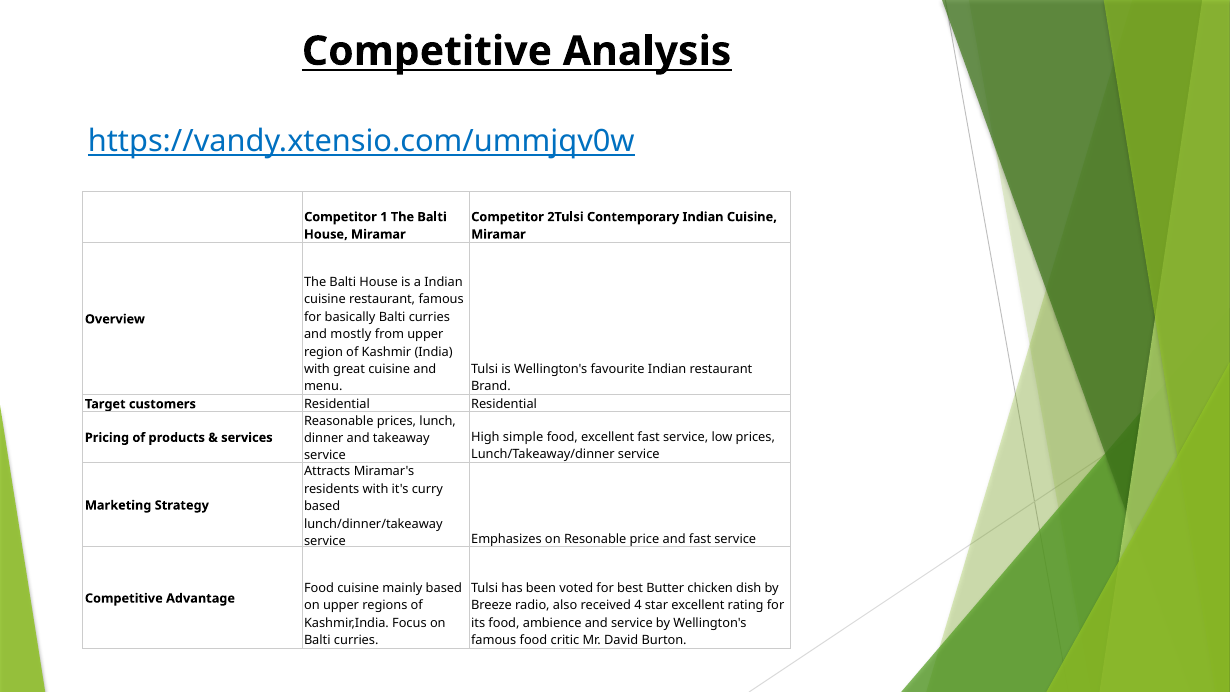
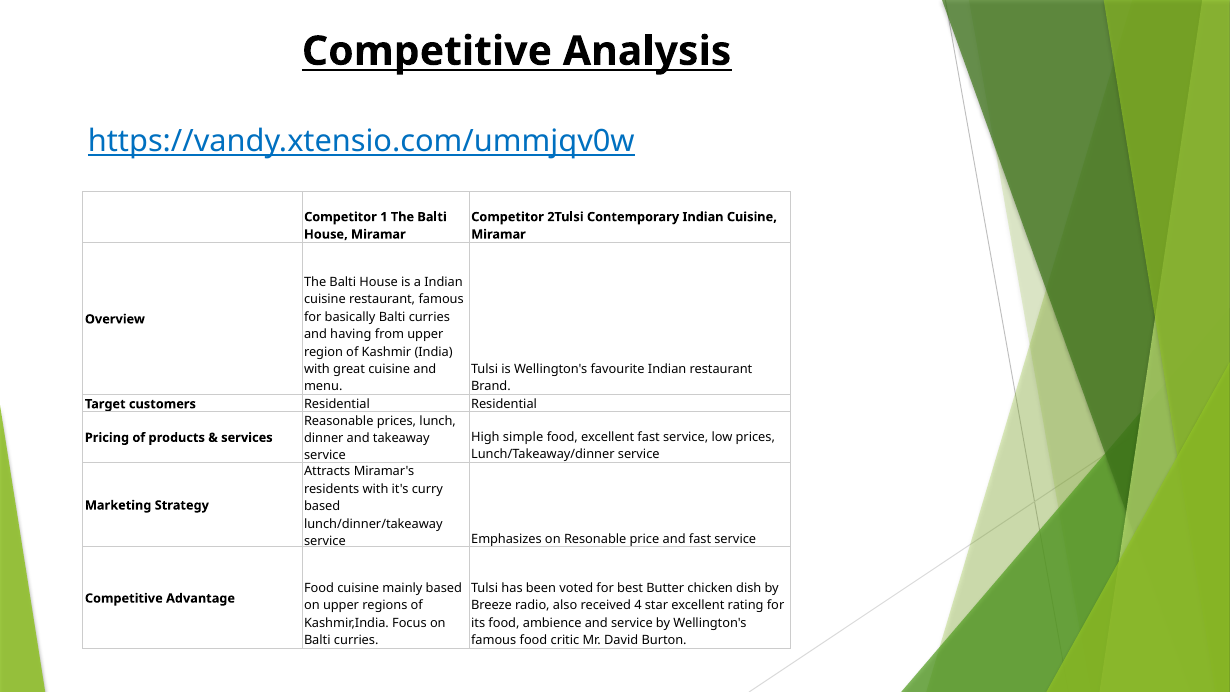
mostly: mostly -> having
